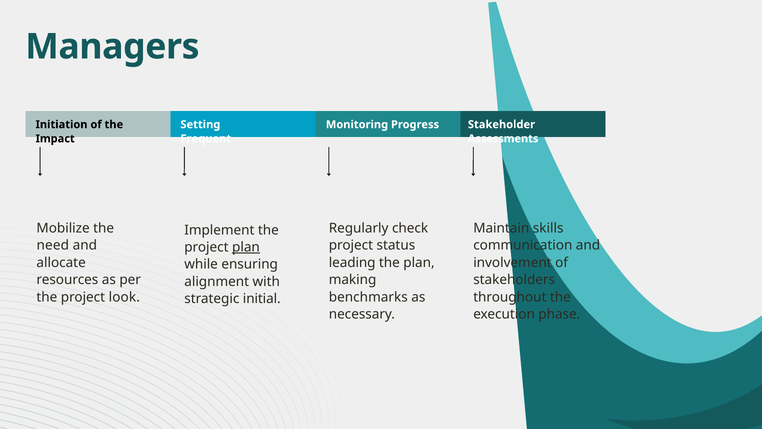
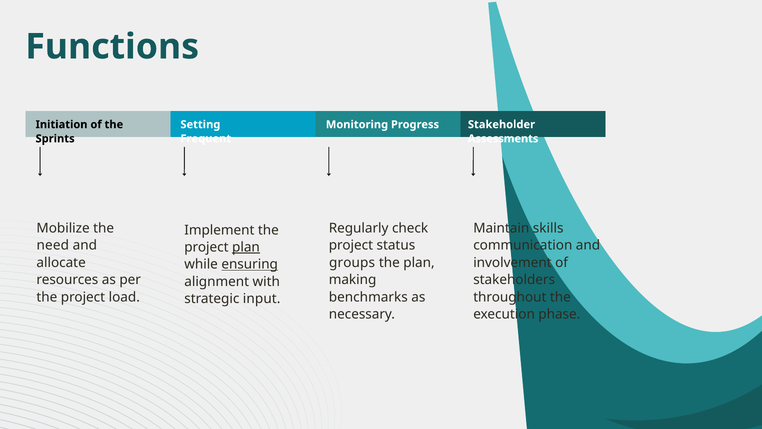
Managers: Managers -> Functions
Impact: Impact -> Sprints
leading: leading -> groups
ensuring underline: none -> present
look: look -> load
initial: initial -> input
